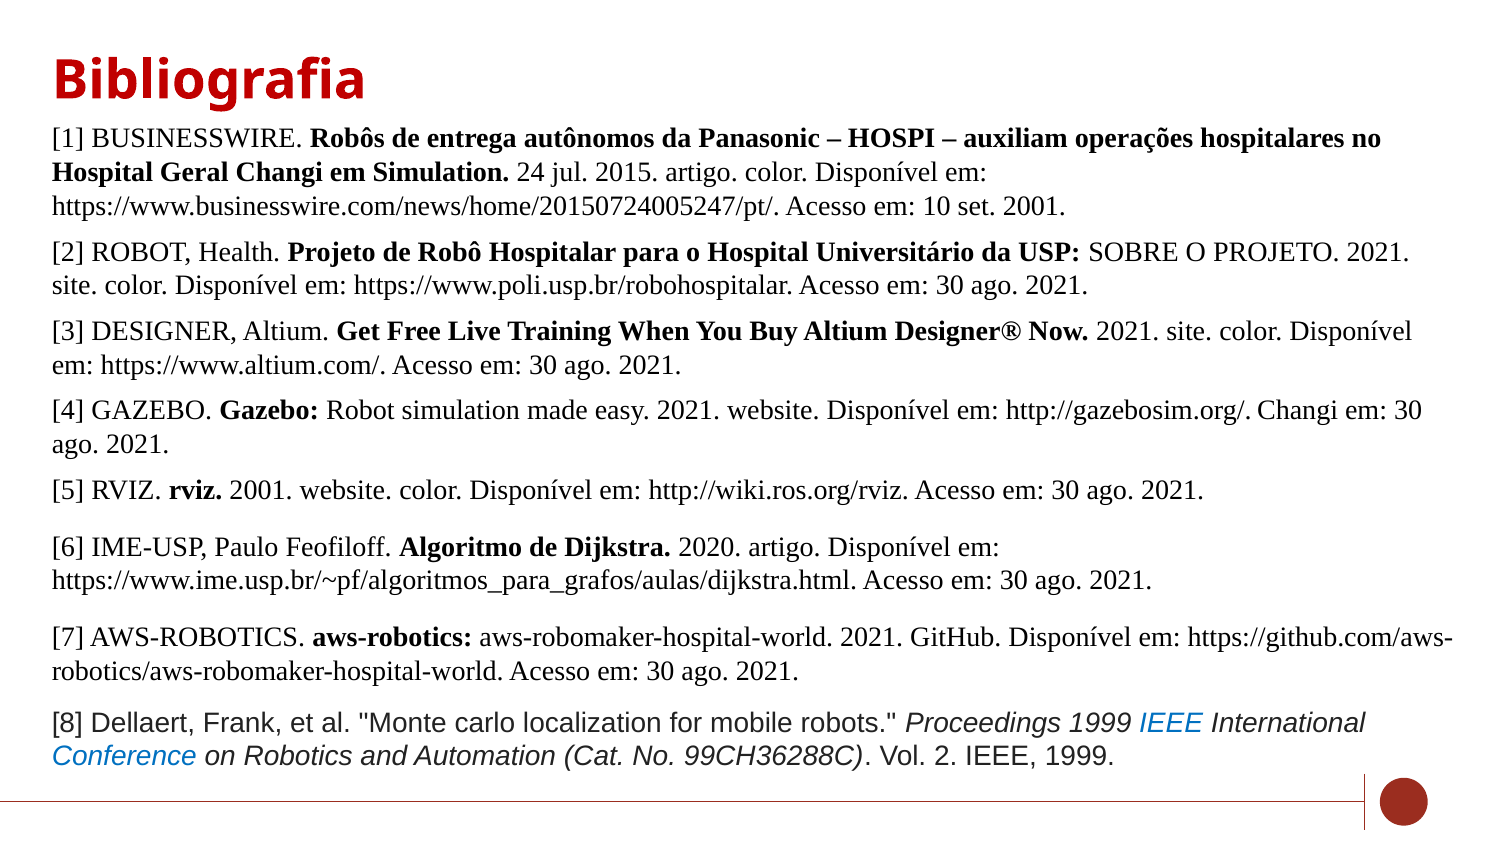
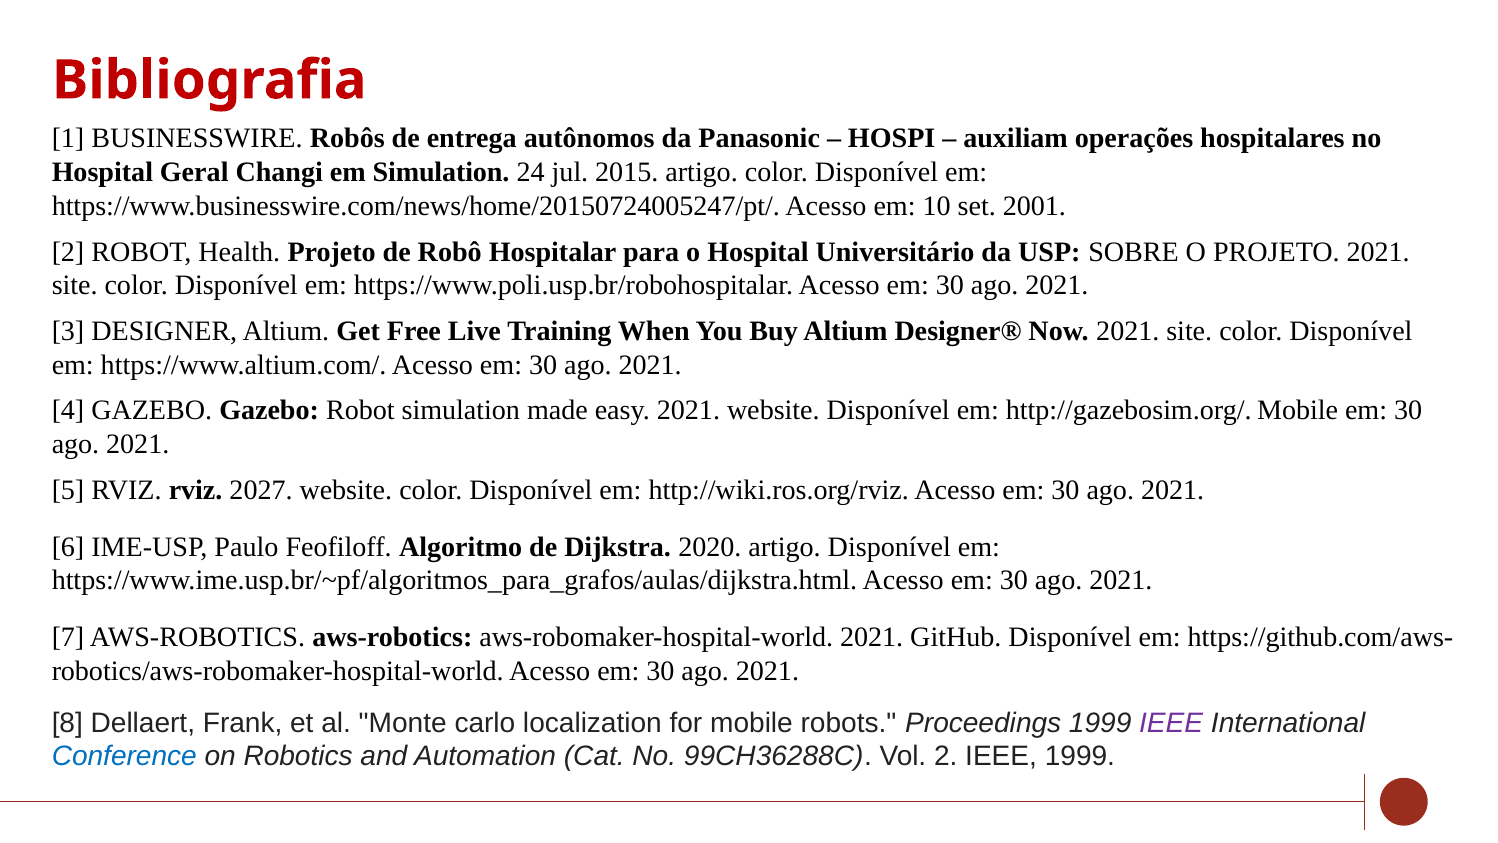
http://gazebosim.org/ Changi: Changi -> Mobile
rviz 2001: 2001 -> 2027
IEEE at (1171, 723) colour: blue -> purple
